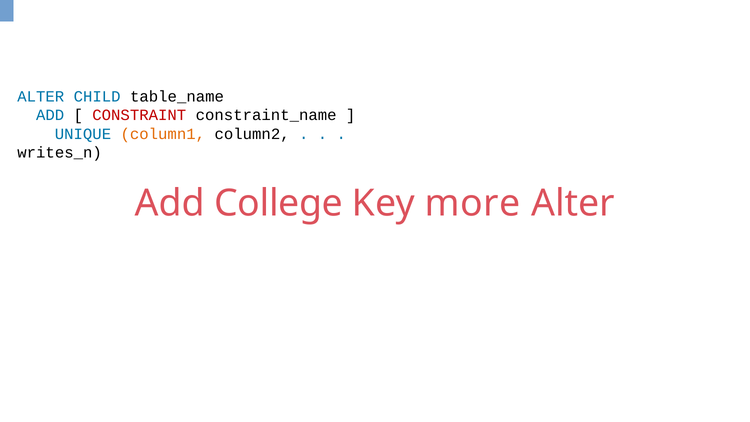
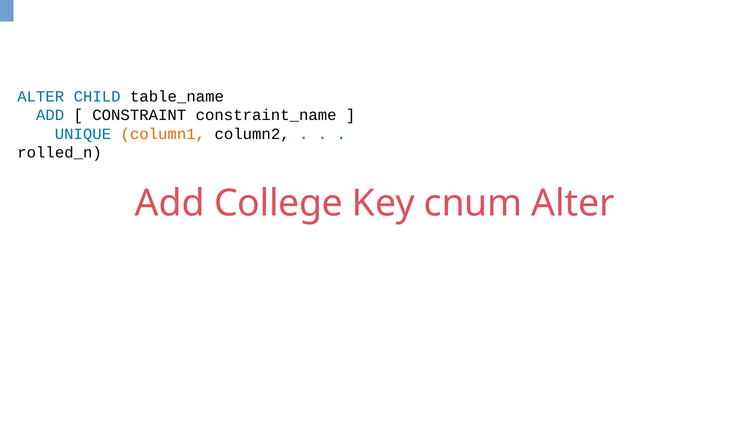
CONSTRAINT colour: red -> black
writes_n: writes_n -> rolled_n
more: more -> cnum
